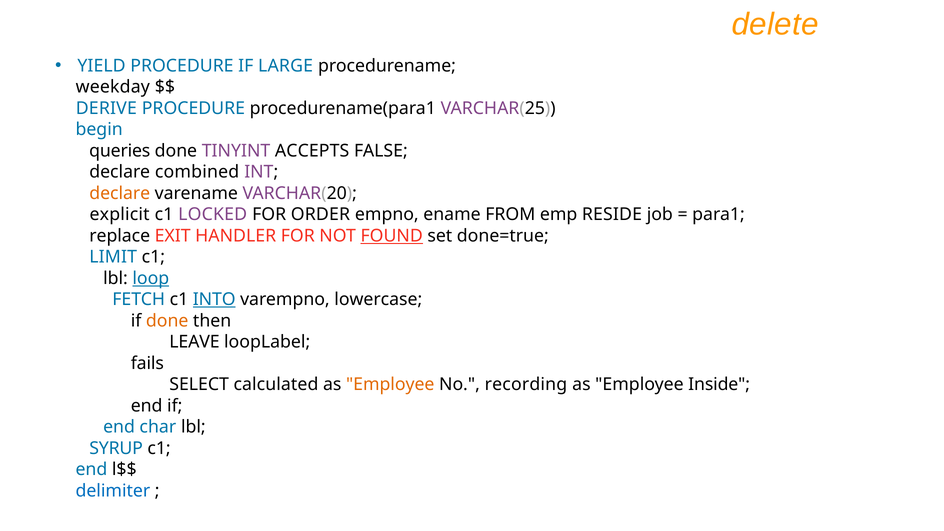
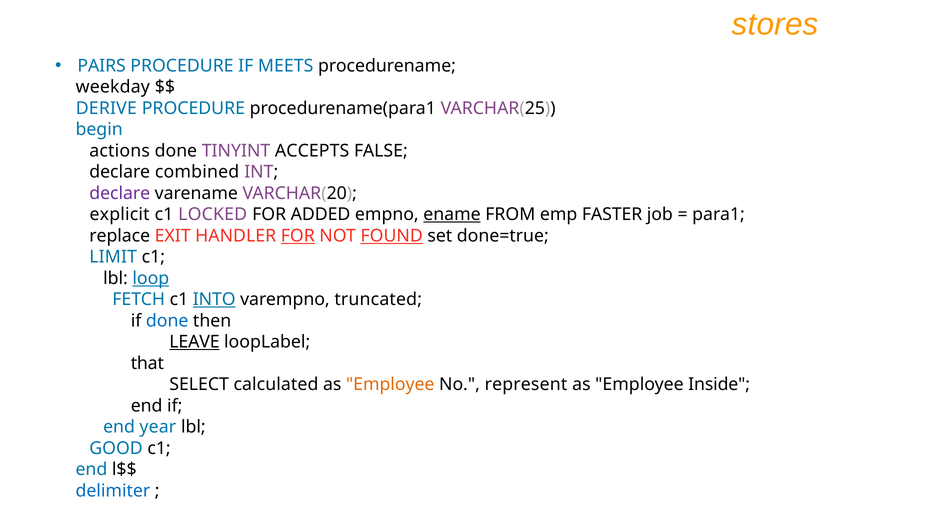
delete: delete -> stores
YIELD: YIELD -> PAIRS
LARGE: LARGE -> MEETS
queries: queries -> actions
declare at (120, 193) colour: orange -> purple
ORDER: ORDER -> ADDED
ename underline: none -> present
RESIDE: RESIDE -> FASTER
FOR at (298, 236) underline: none -> present
lowercase: lowercase -> truncated
done at (167, 321) colour: orange -> blue
LEAVE underline: none -> present
fails: fails -> that
recording: recording -> represent
char: char -> year
SYRUP: SYRUP -> GOOD
